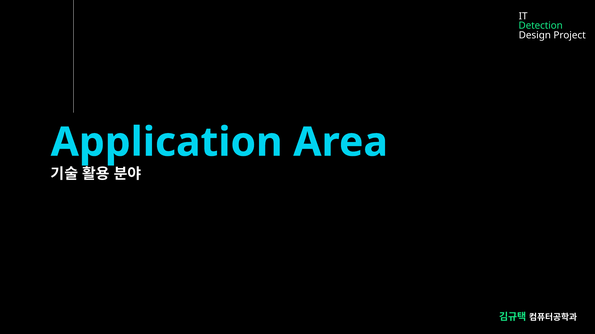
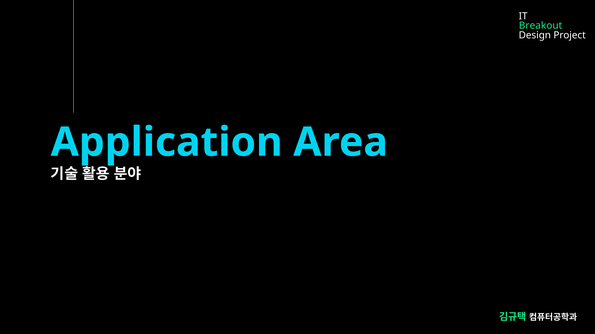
Detection: Detection -> Breakout
